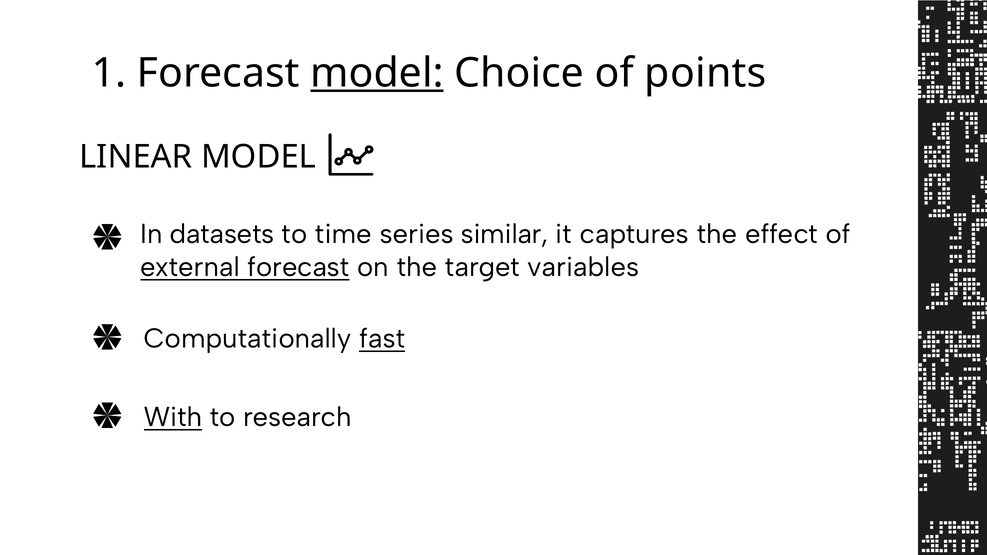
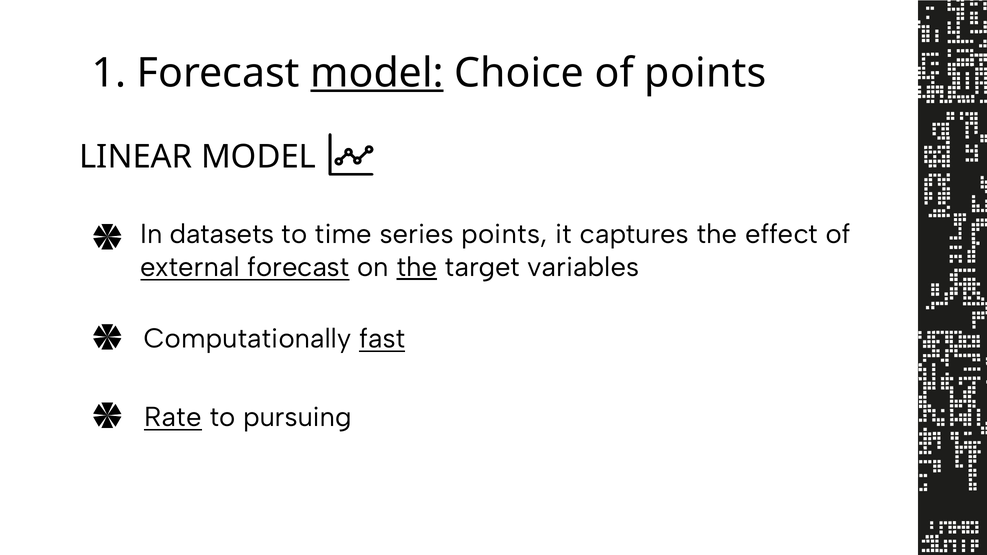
series similar: similar -> points
the at (417, 267) underline: none -> present
With: With -> Rate
research: research -> pursuing
